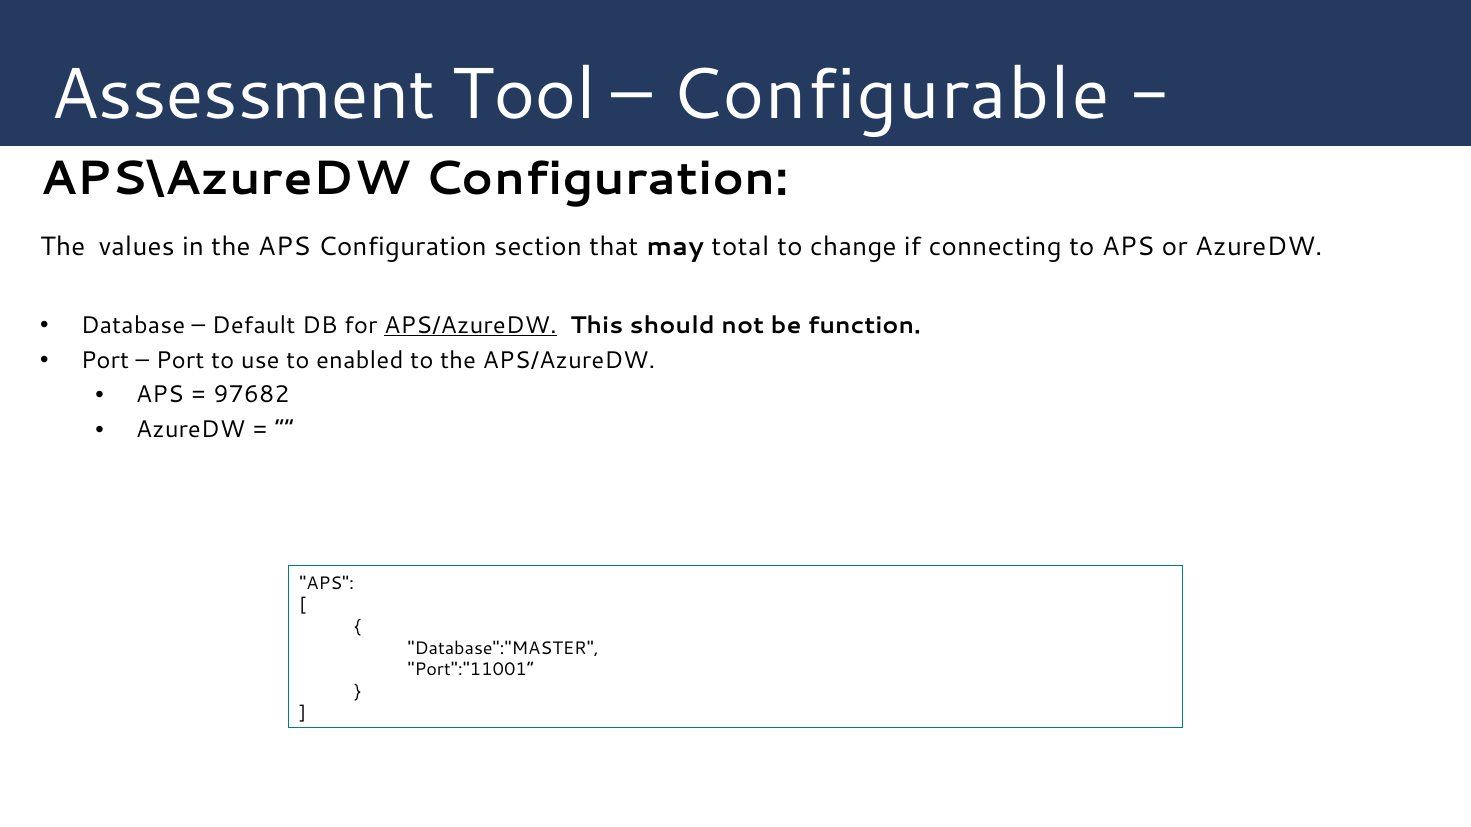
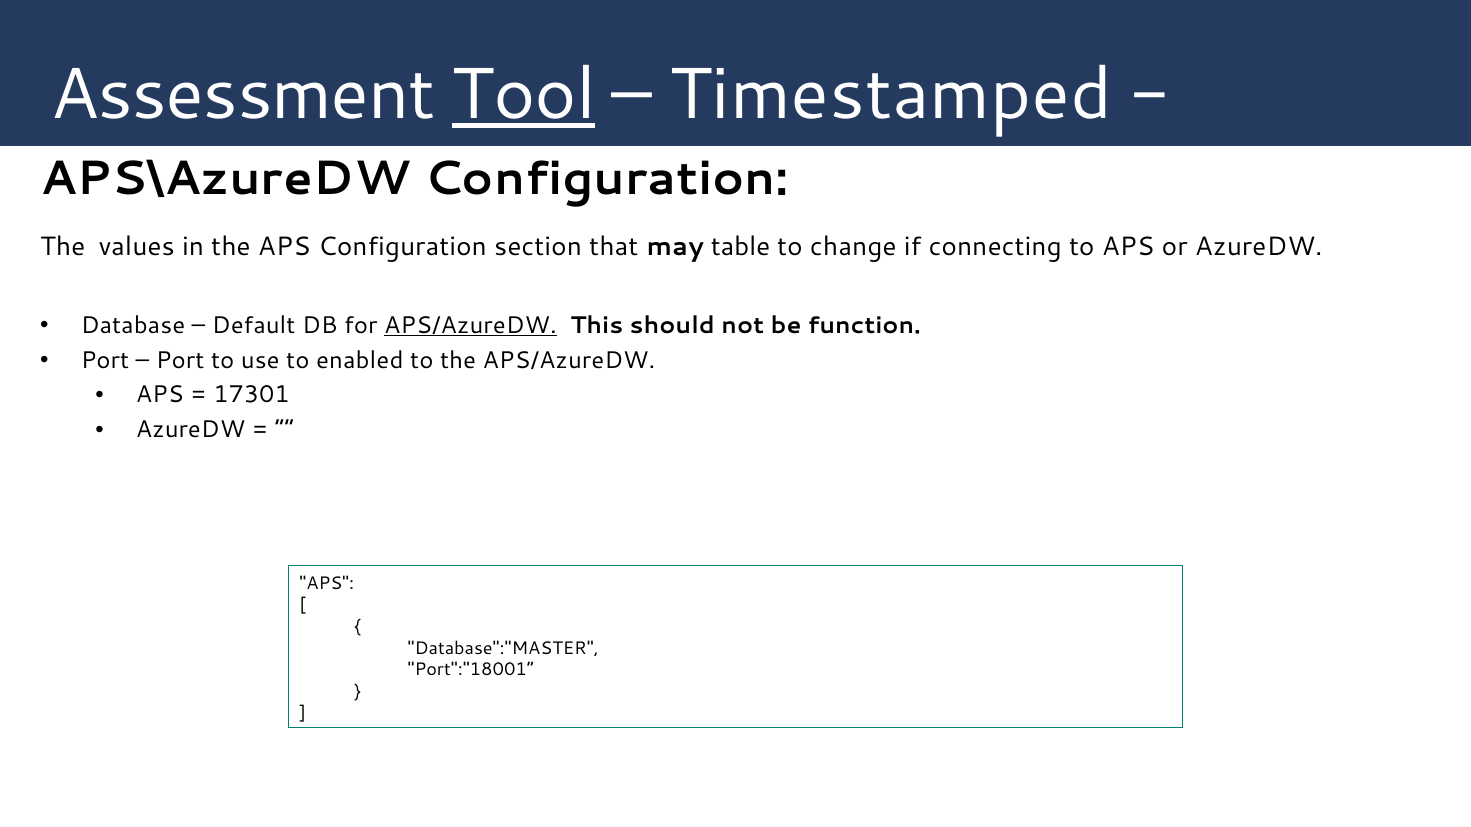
Tool underline: none -> present
Configurable: Configurable -> Timestamped
total: total -> table
97682: 97682 -> 17301
Port":"11001“: Port":"11001“ -> Port":"18001“
